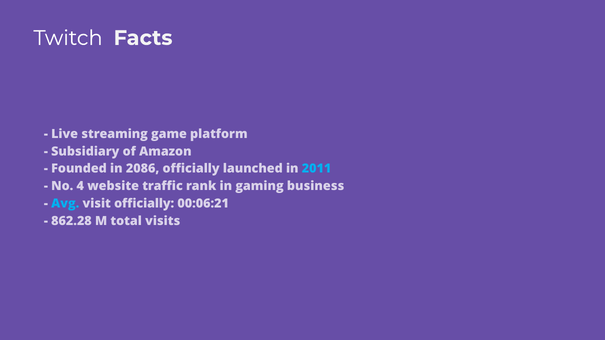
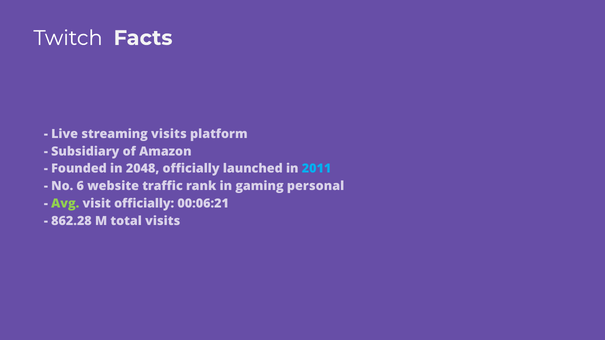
streaming game: game -> visits
2086: 2086 -> 2048
4: 4 -> 6
business: business -> personal
Avg colour: light blue -> light green
